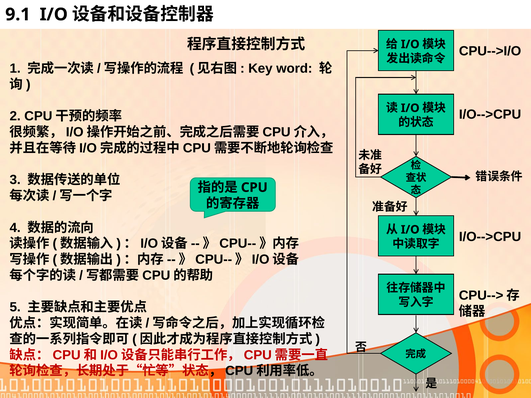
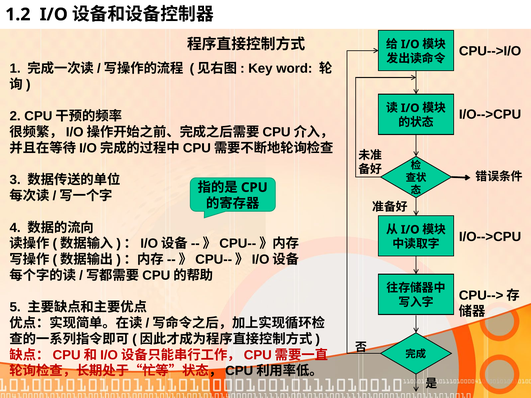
9.1: 9.1 -> 1.2
